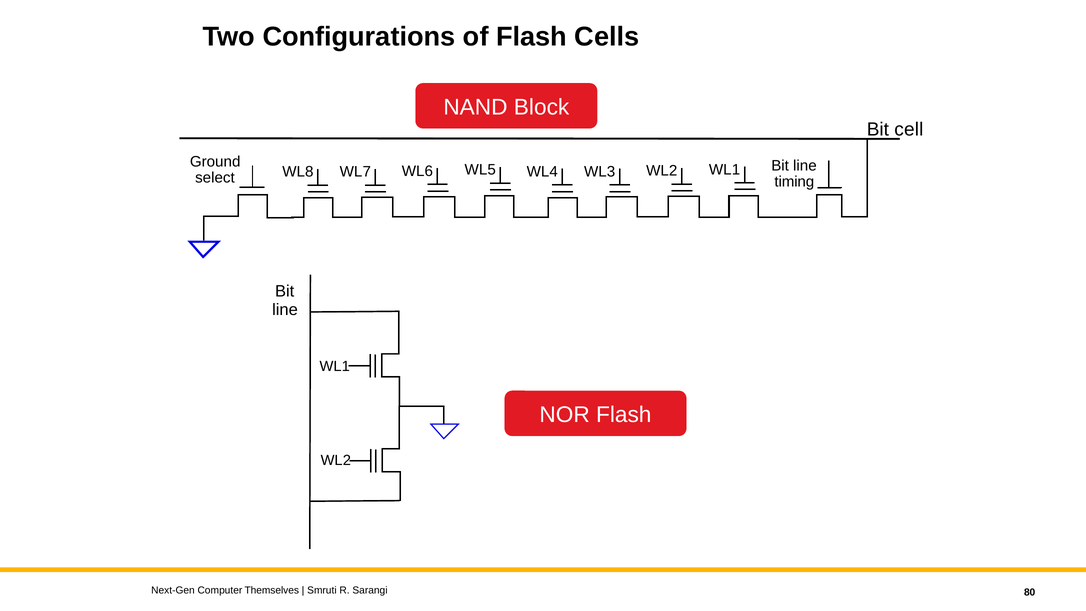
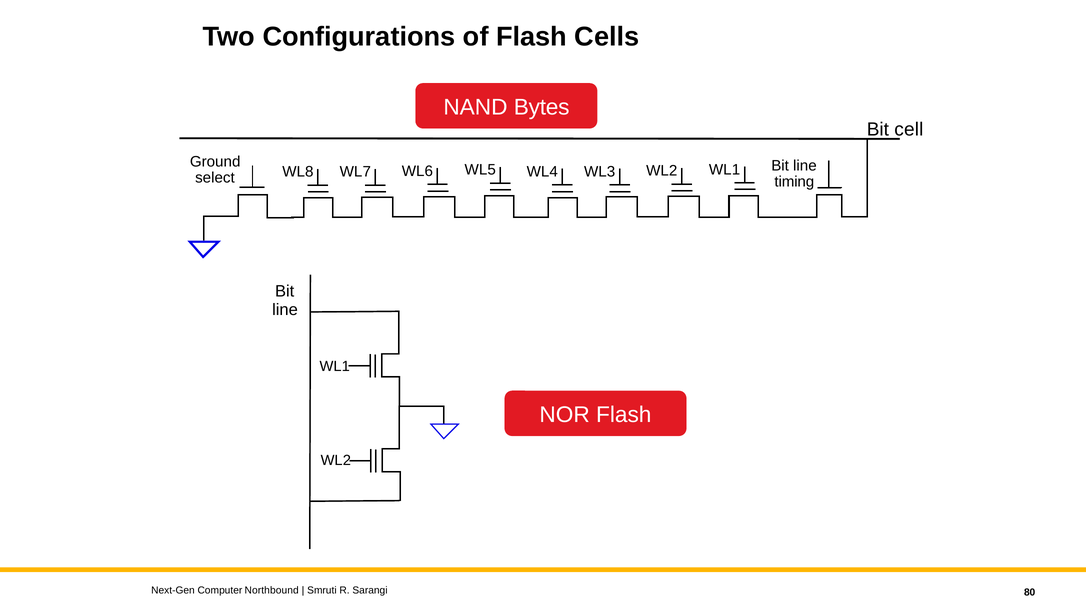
Block: Block -> Bytes
Themselves: Themselves -> Northbound
